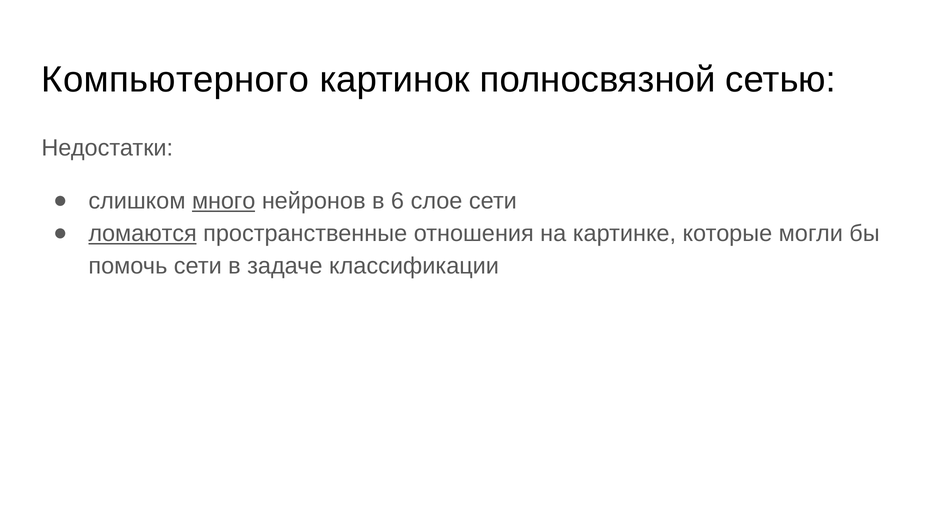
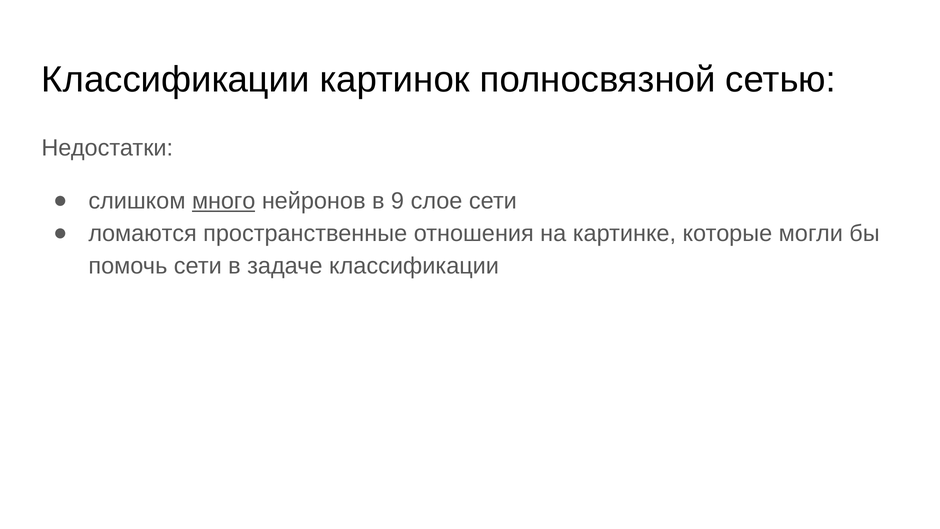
Компьютерного at (175, 80): Компьютерного -> Классификации
6: 6 -> 9
ломаются underline: present -> none
